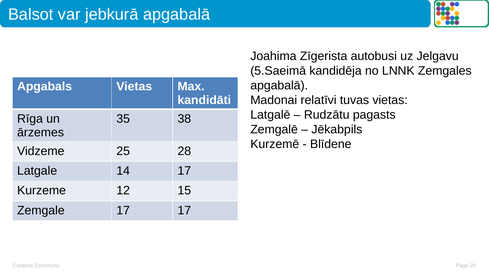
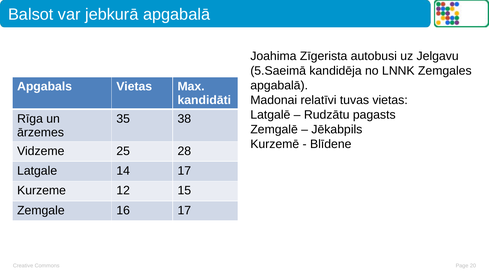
Zemgale 17: 17 -> 16
